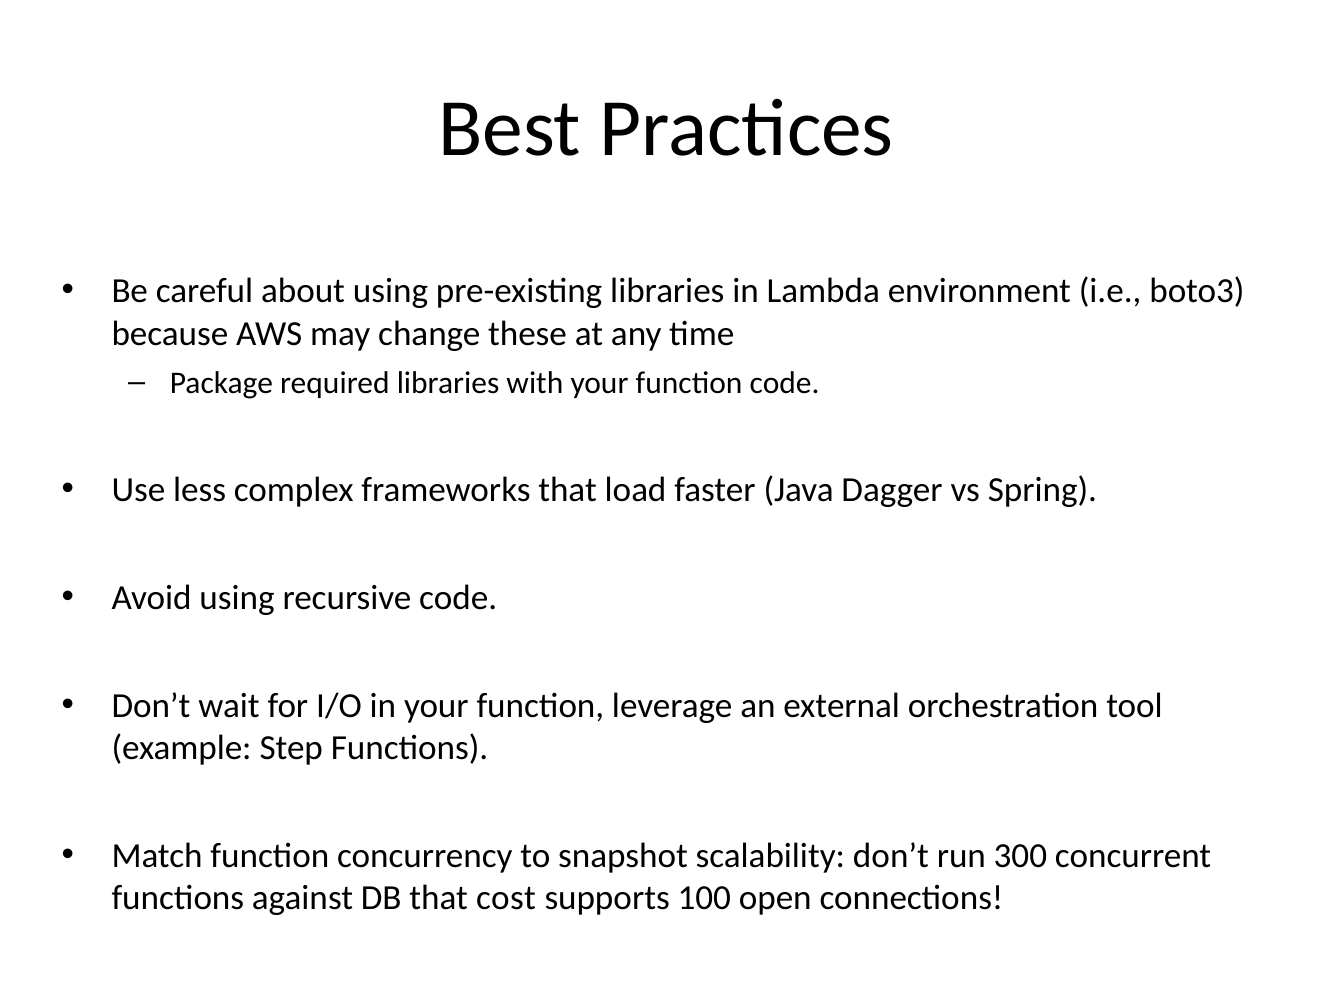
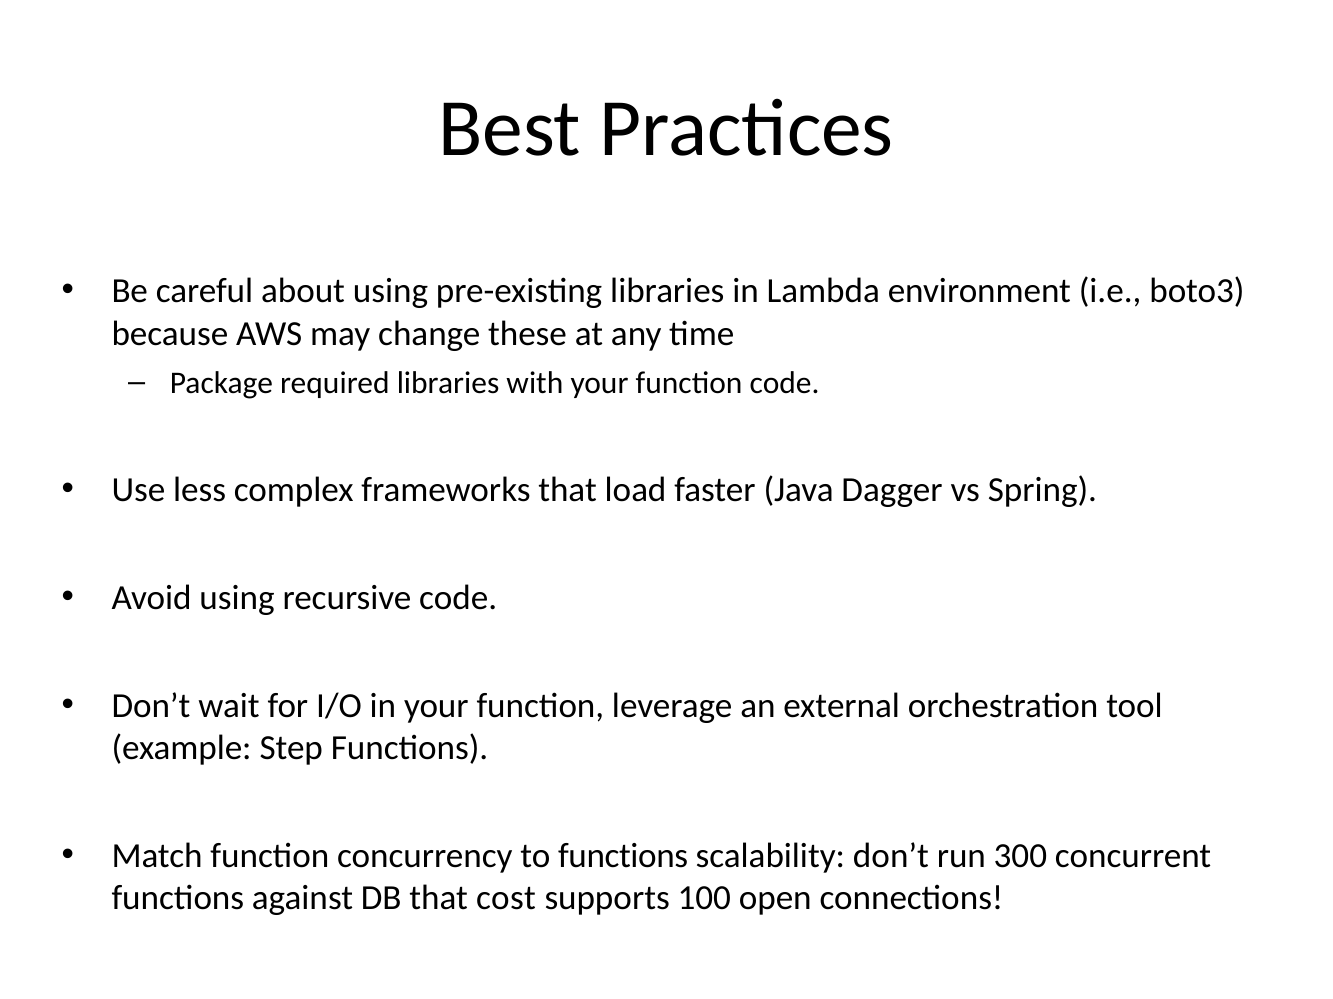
to snapshot: snapshot -> functions
